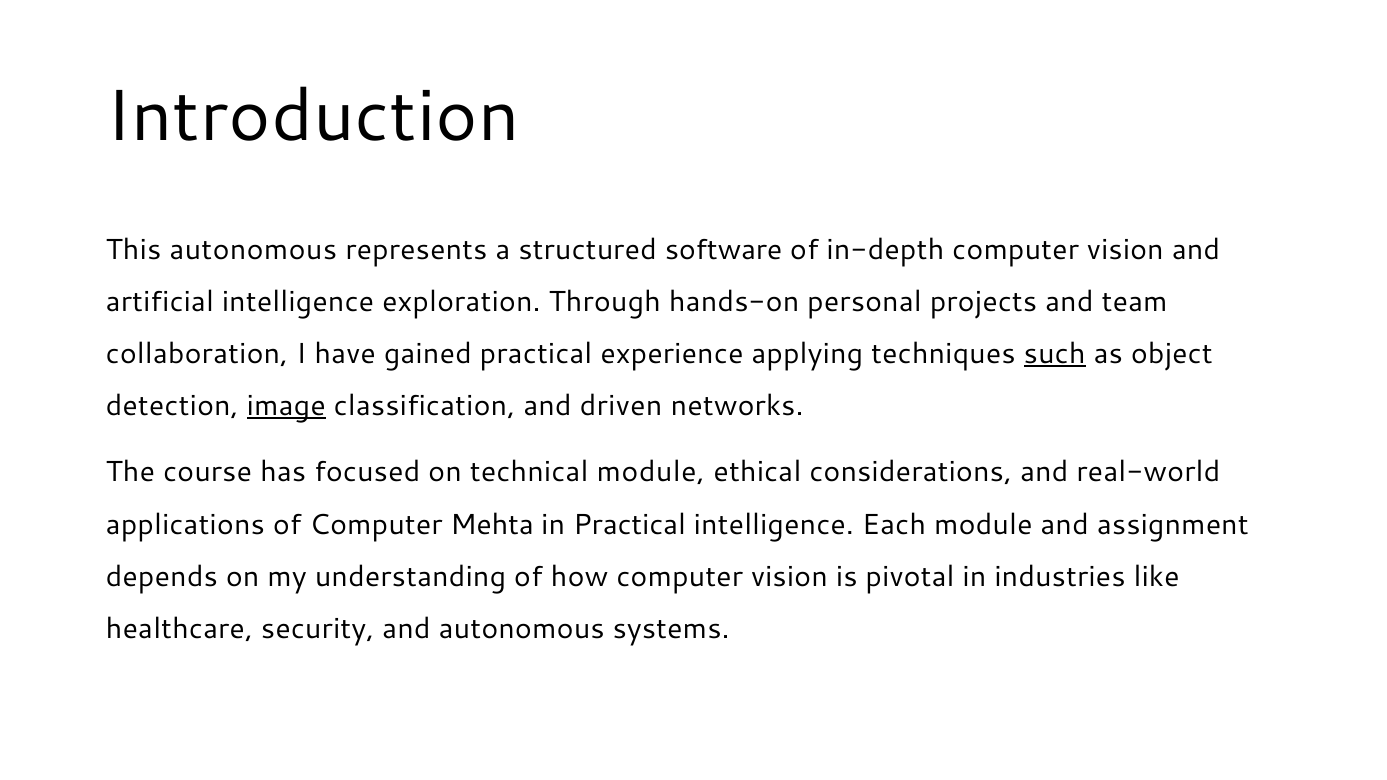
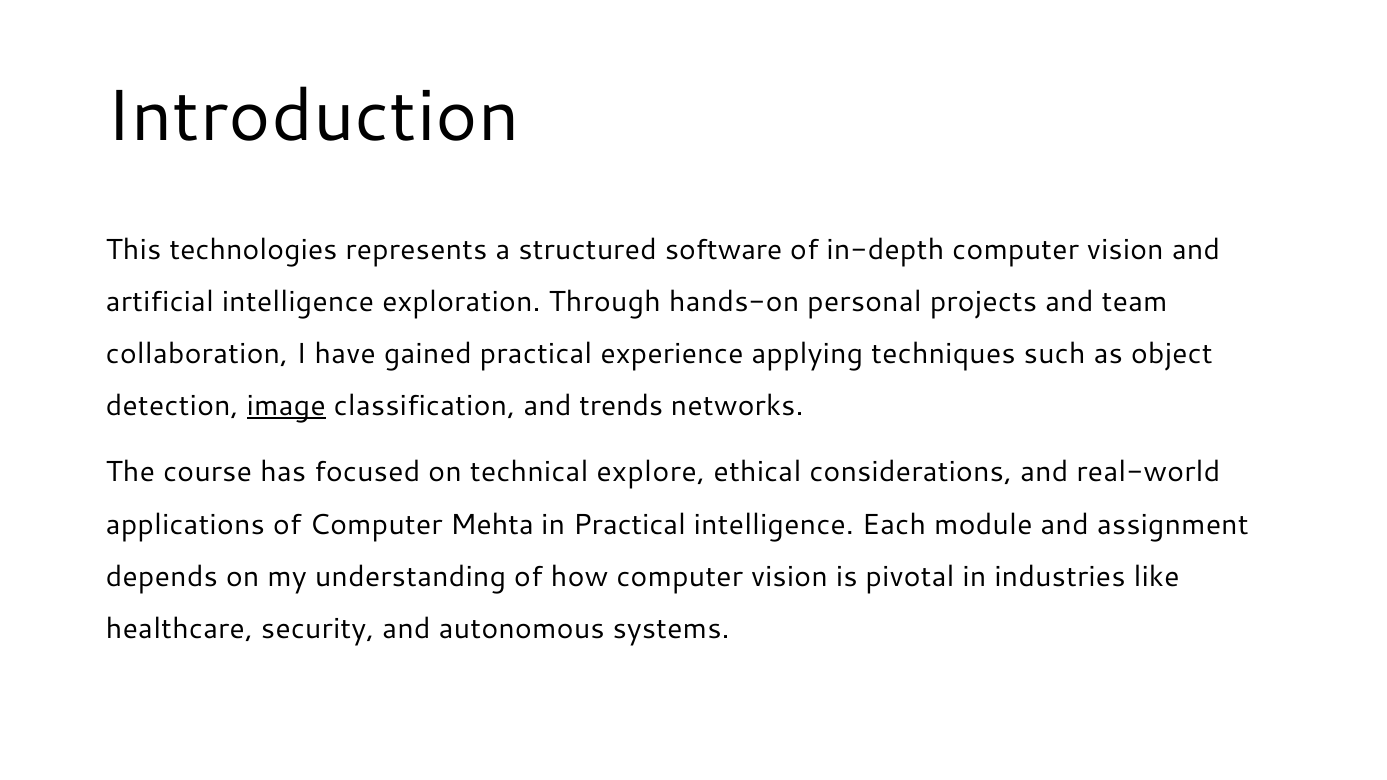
This autonomous: autonomous -> technologies
such underline: present -> none
driven: driven -> trends
technical module: module -> explore
